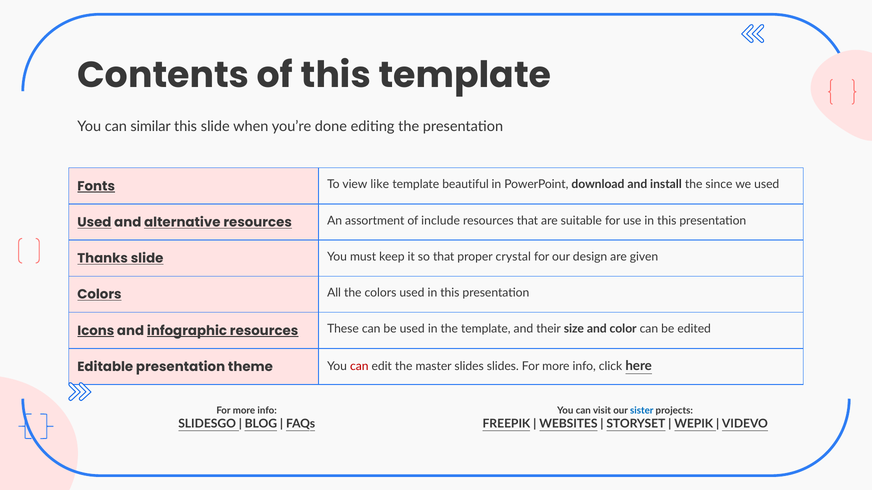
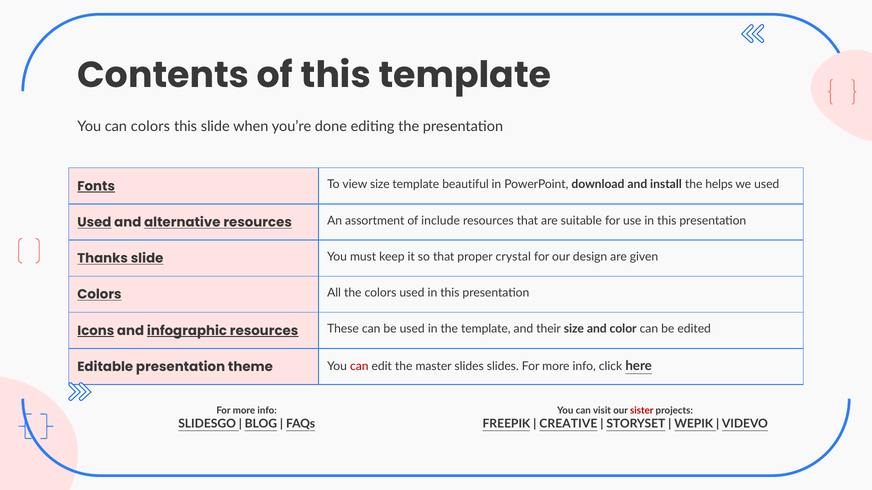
can similar: similar -> colors
view like: like -> size
since: since -> helps
sister colour: blue -> red
WEBSITES: WEBSITES -> CREATIVE
